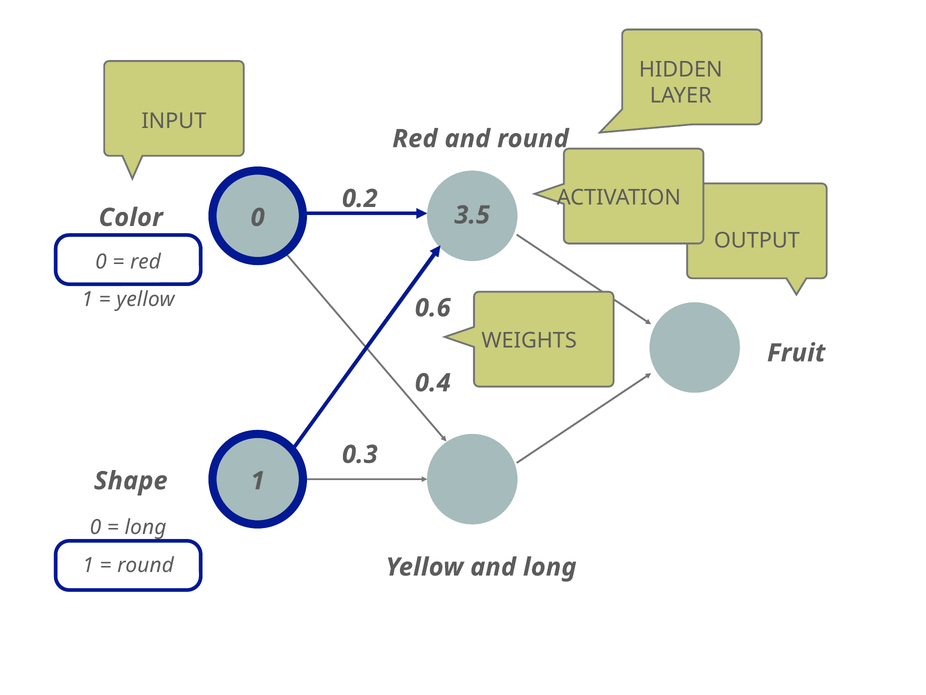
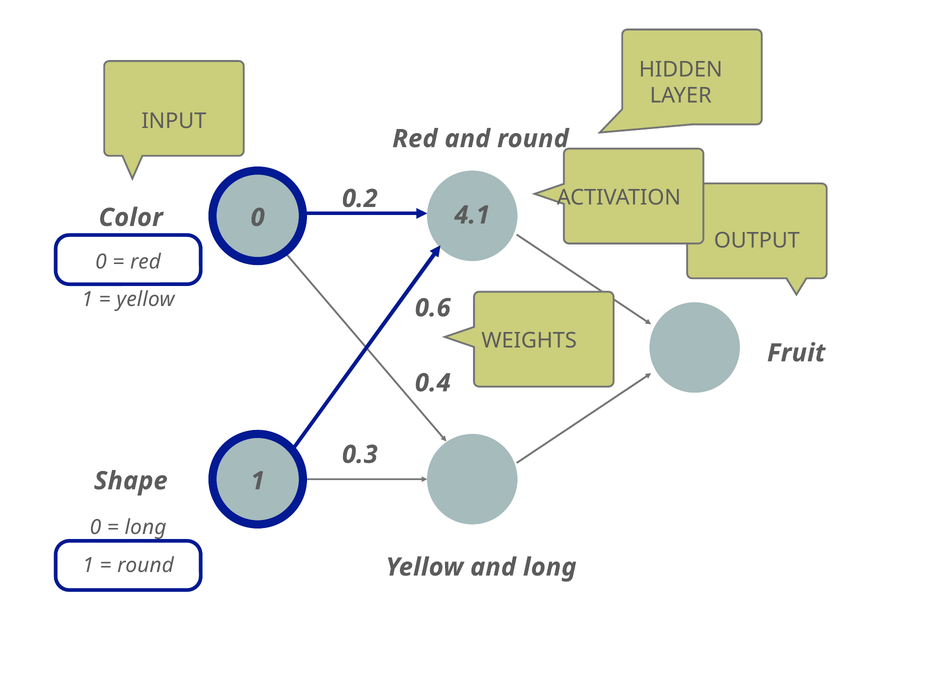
3.5: 3.5 -> 4.1
